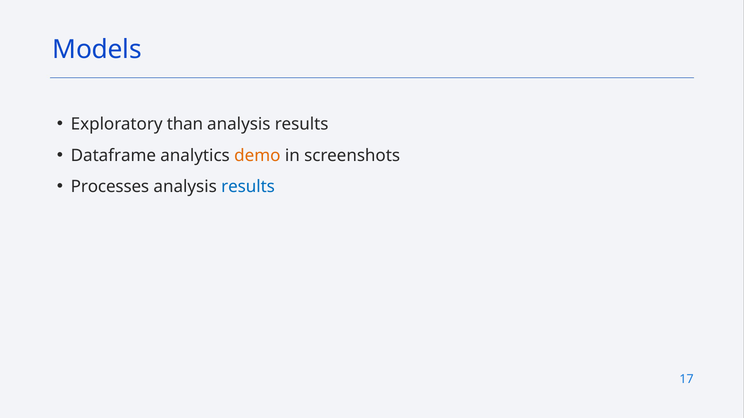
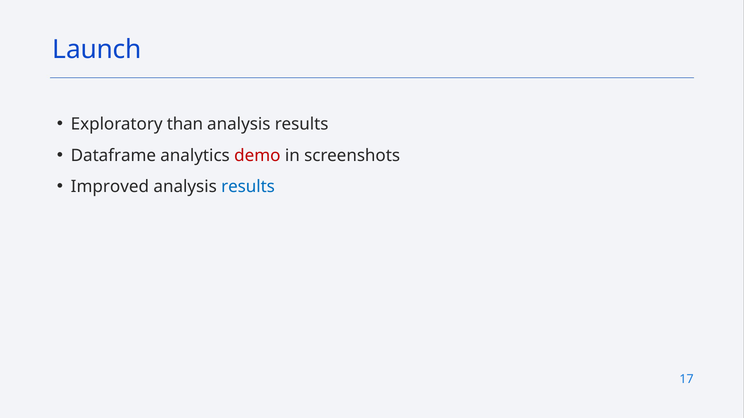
Models: Models -> Launch
demo colour: orange -> red
Processes: Processes -> Improved
